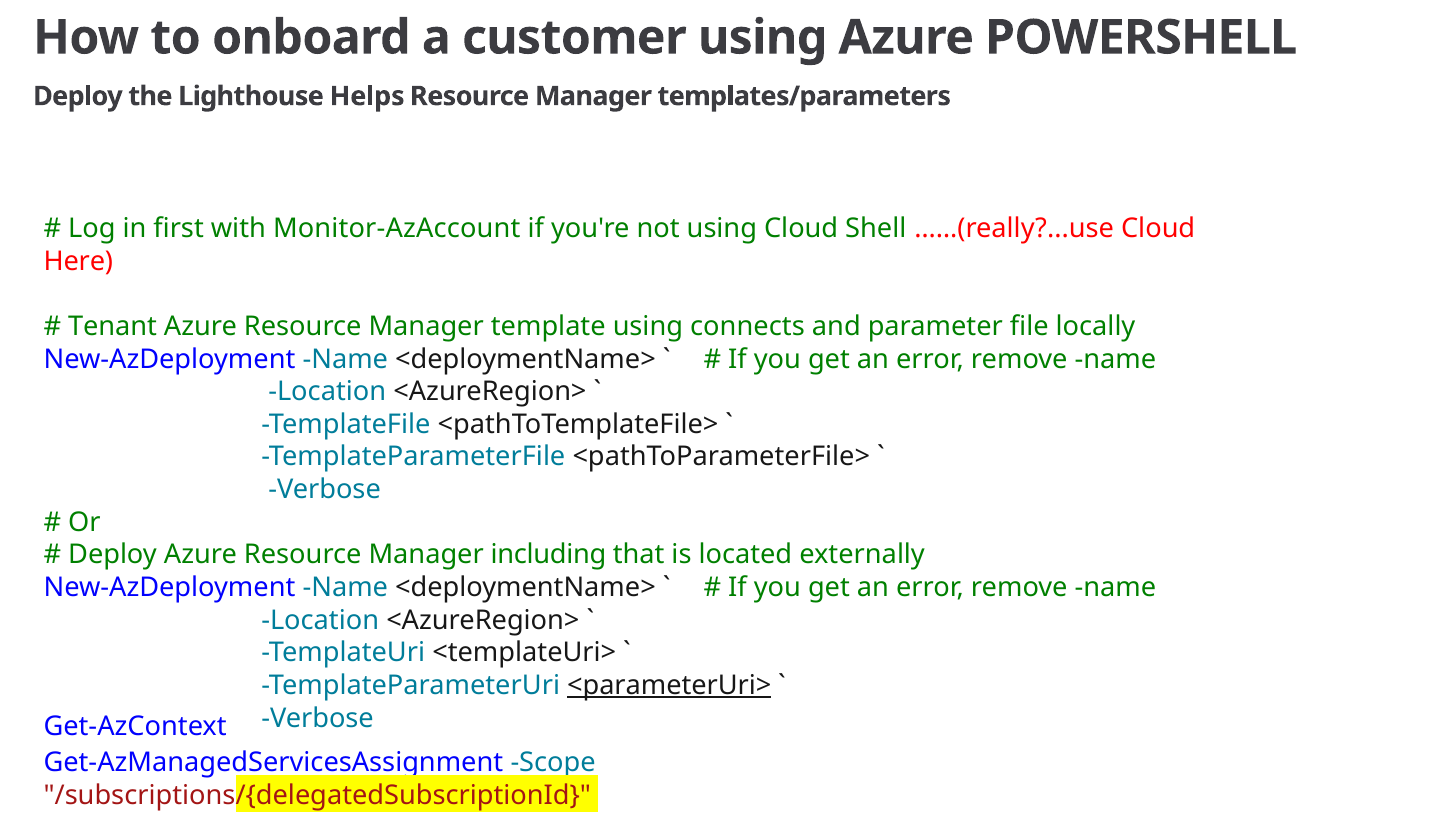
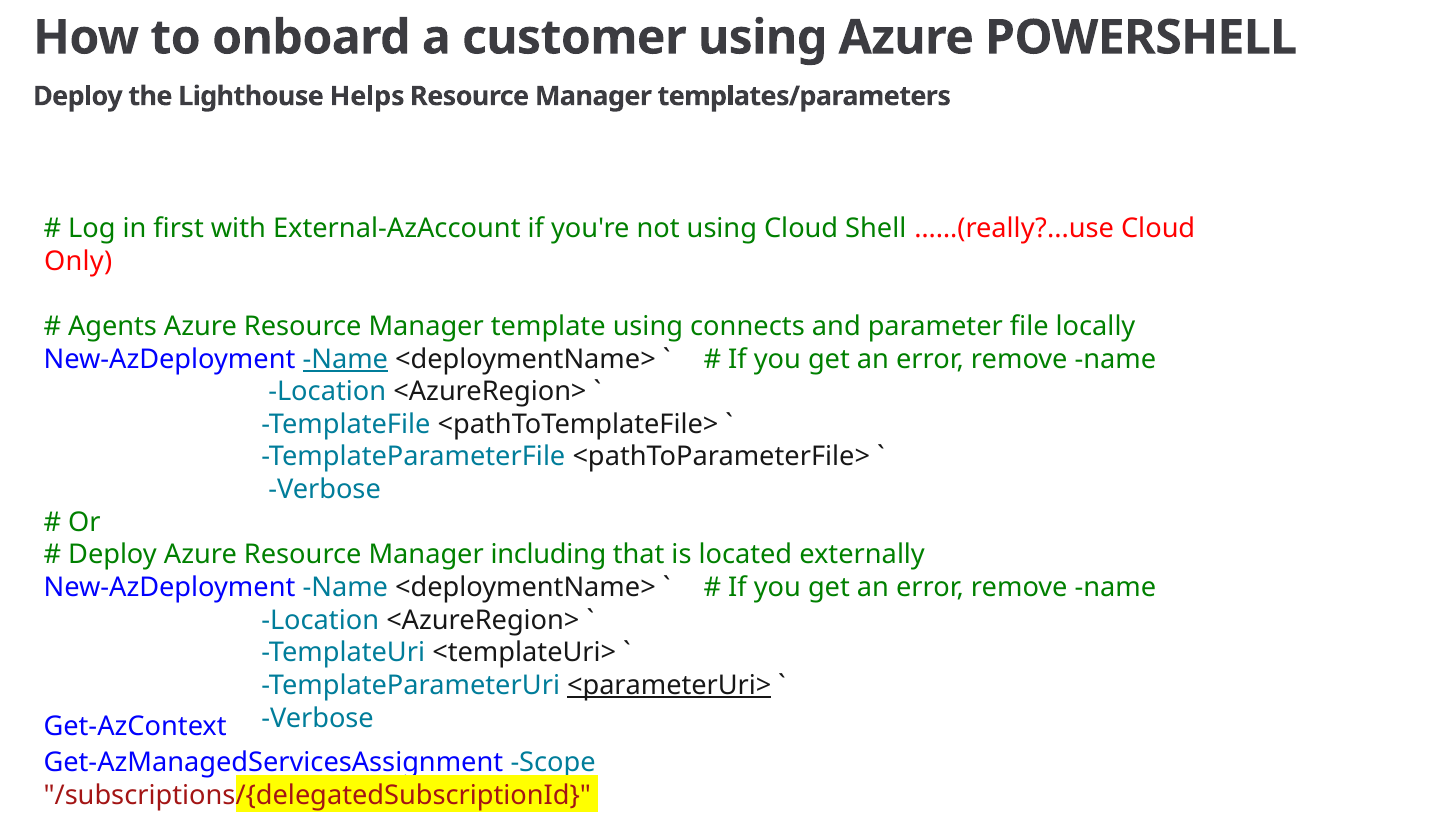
Monitor-AzAccount: Monitor-AzAccount -> External-AzAccount
Here: Here -> Only
Tenant: Tenant -> Agents
Name at (345, 359) underline: none -> present
